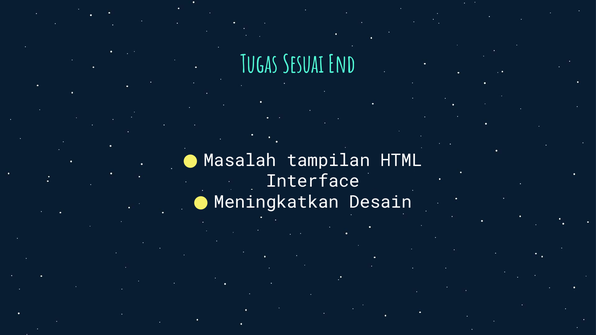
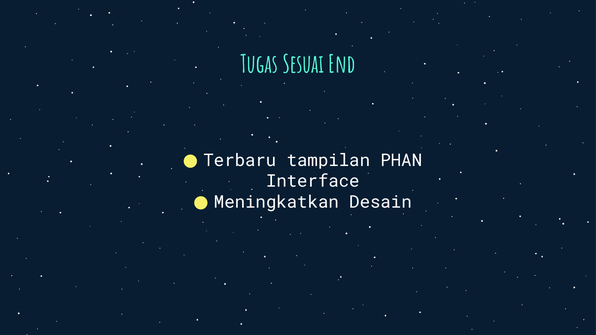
Masalah: Masalah -> Terbaru
HTML: HTML -> PHAN
